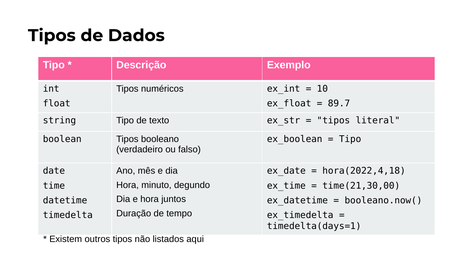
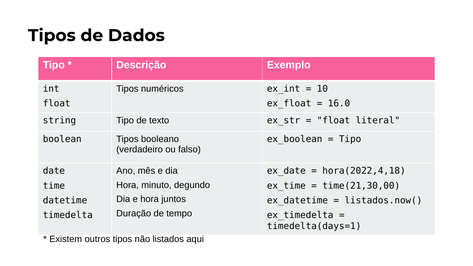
89.7: 89.7 -> 16.0
tipos at (333, 121): tipos -> float
booleano.now(: booleano.now( -> listados.now(
